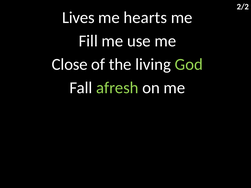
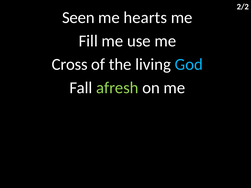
Lives: Lives -> Seen
Close: Close -> Cross
God colour: light green -> light blue
